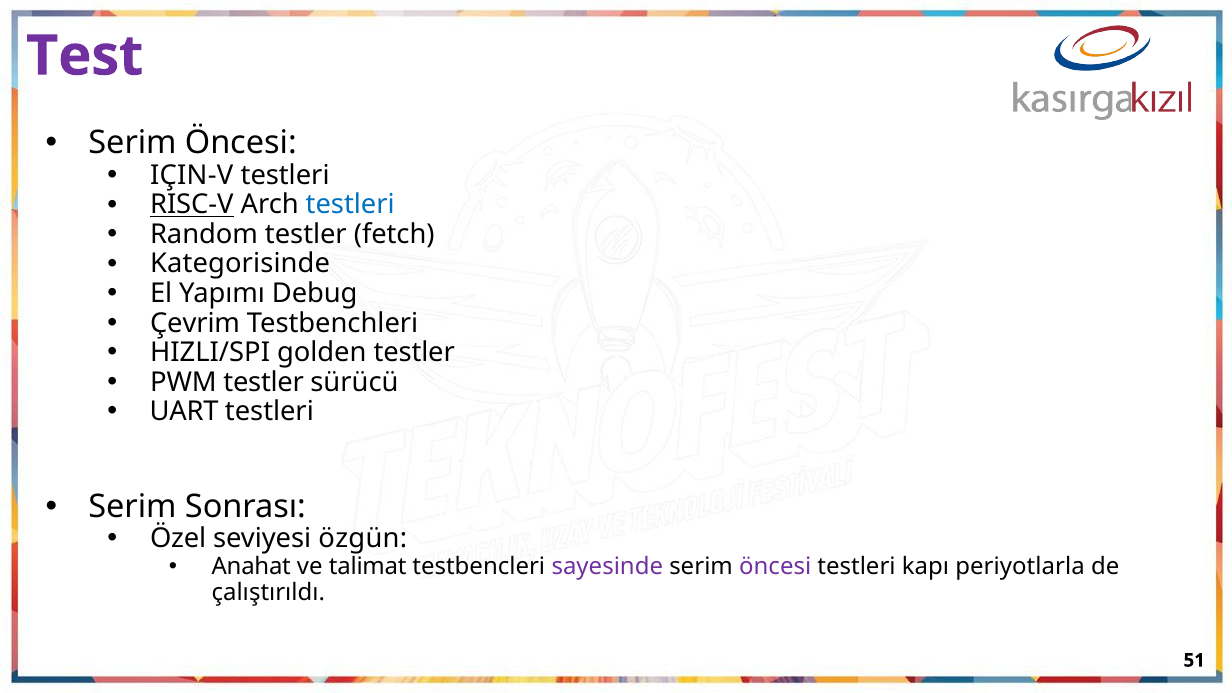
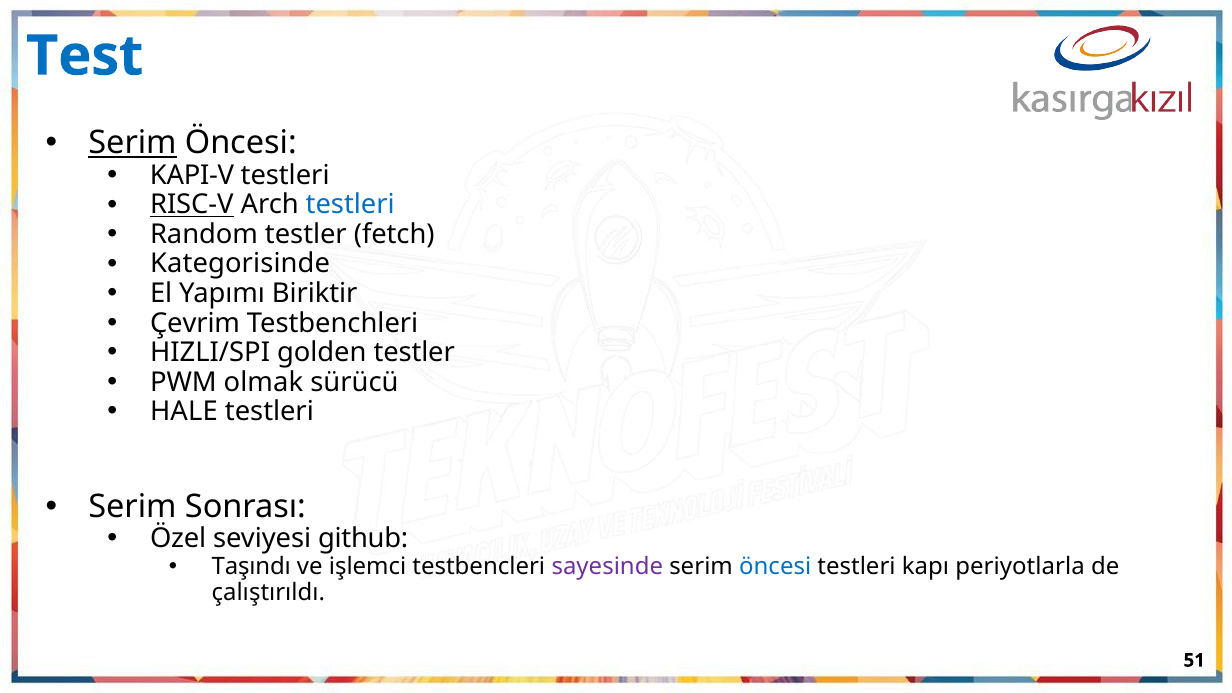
Test colour: purple -> blue
Serim at (133, 143) underline: none -> present
IÇIN-V: IÇIN-V -> KAPI-V
Debug: Debug -> Biriktir
PWM testler: testler -> olmak
UART: UART -> HALE
özgün: özgün -> github
Anahat: Anahat -> Taşındı
talimat: talimat -> işlemci
öncesi at (775, 566) colour: purple -> blue
